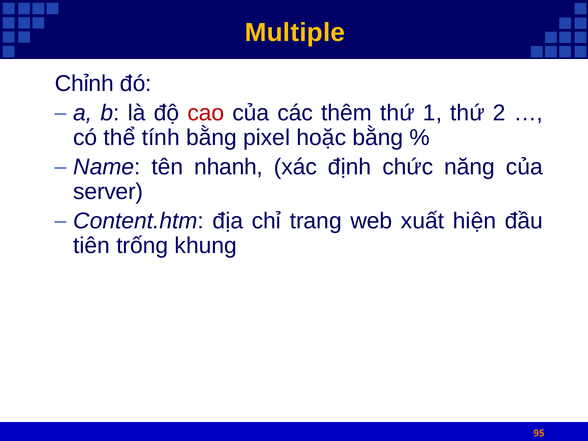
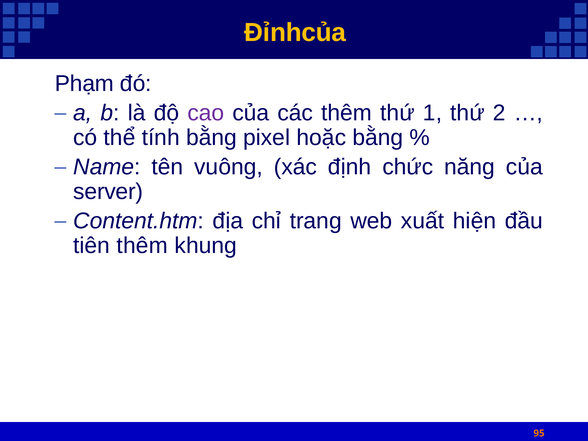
Multiple: Multiple -> Đỉnhcủa
Chỉnh: Chỉnh -> Phạm
cao colour: red -> purple
nhanh: nhanh -> vuông
tiên trống: trống -> thêm
